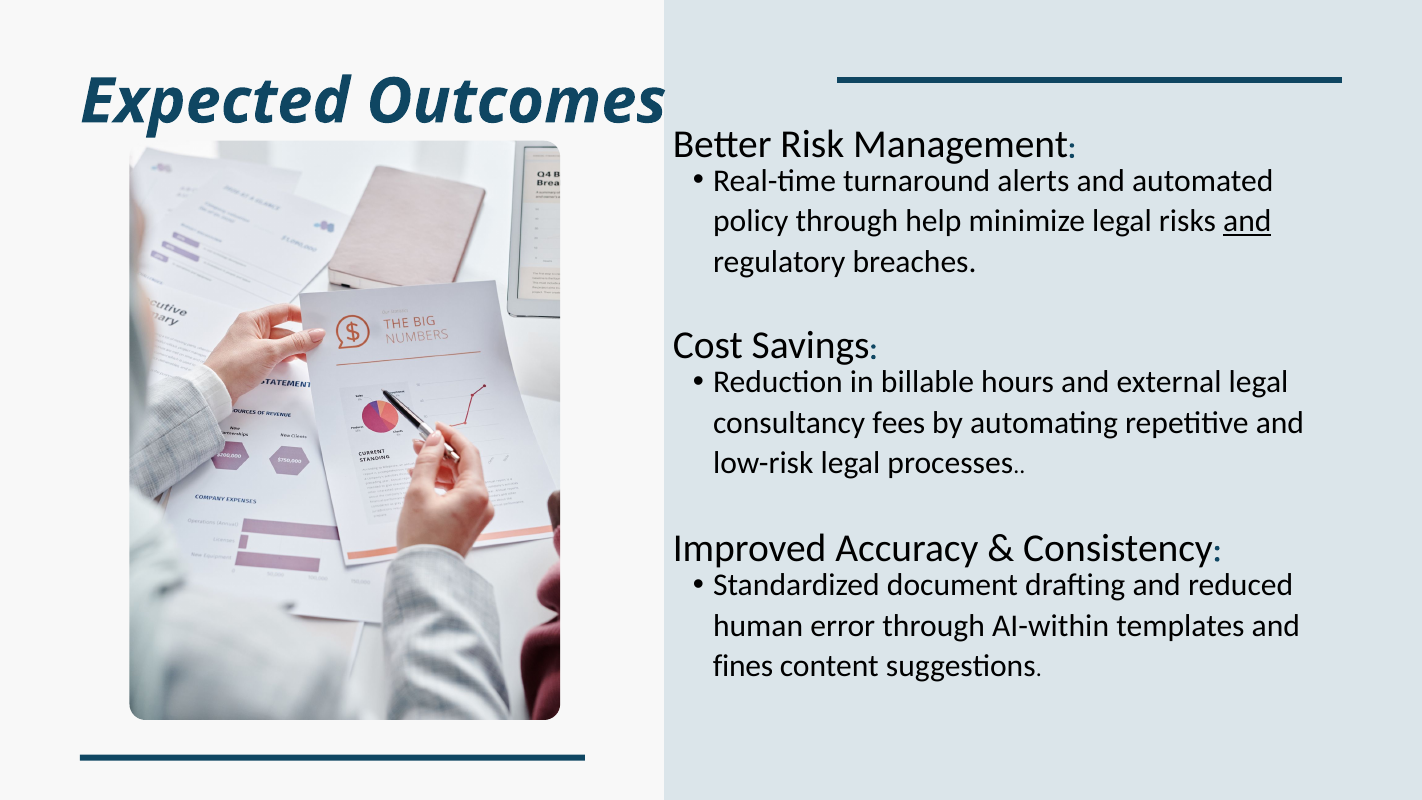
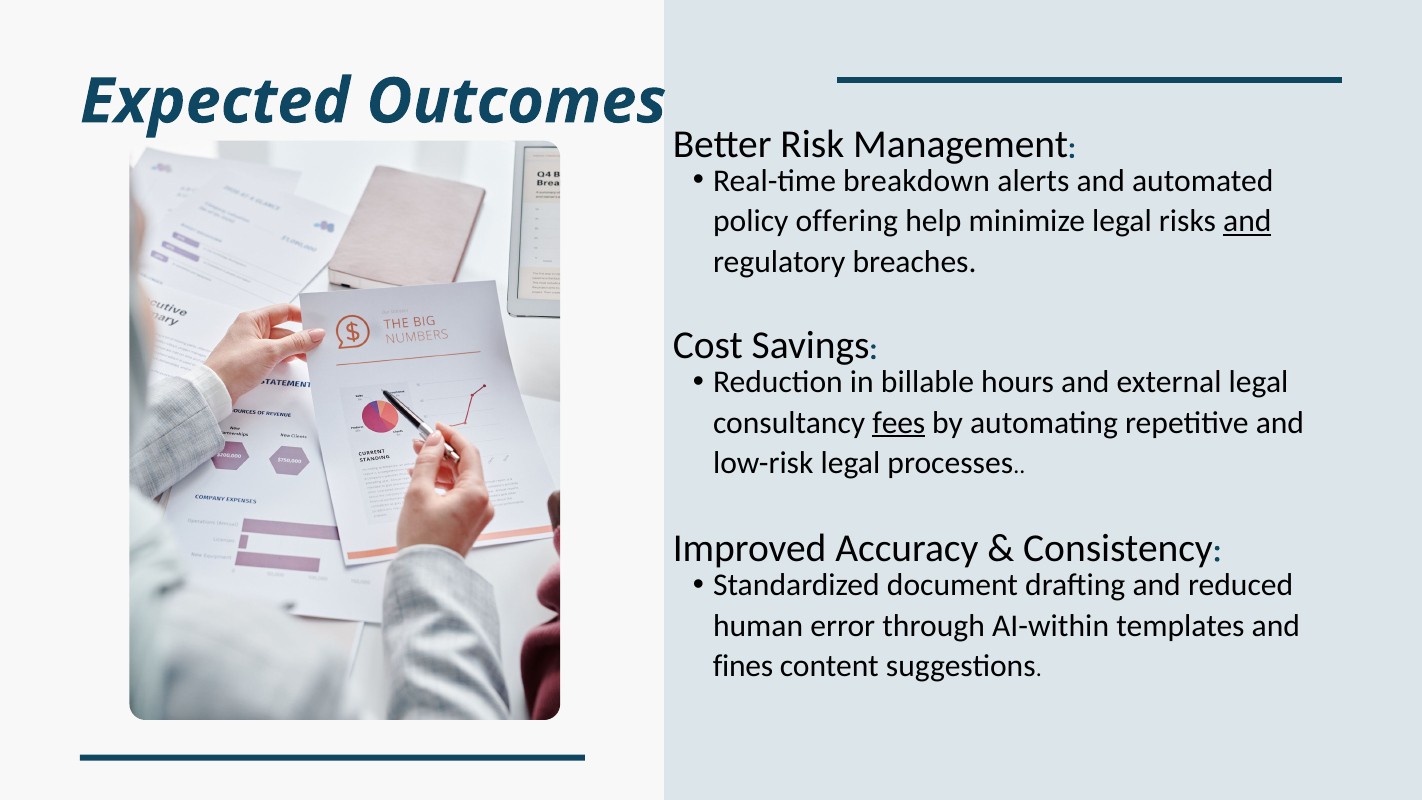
turnaround: turnaround -> breakdown
policy through: through -> offering
fees underline: none -> present
